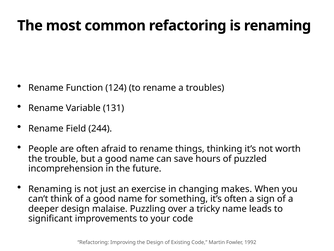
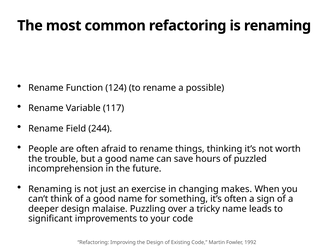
troubles: troubles -> possible
131: 131 -> 117
